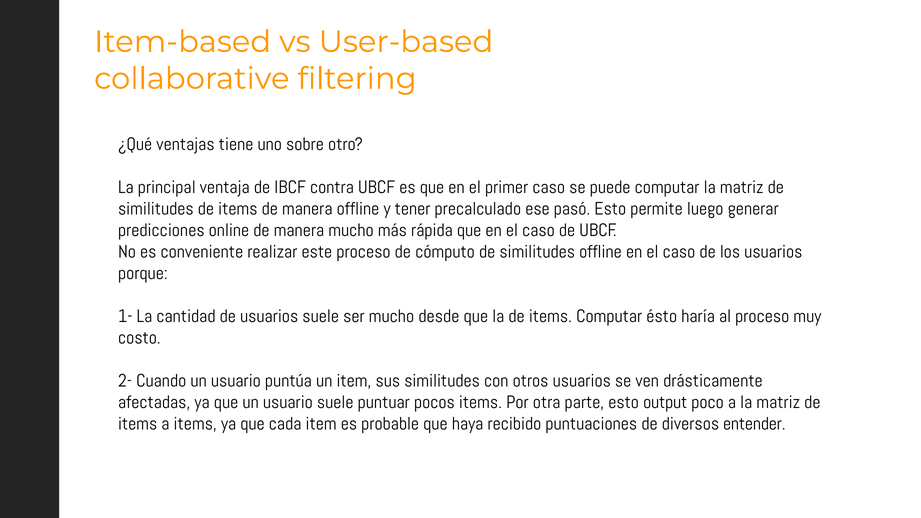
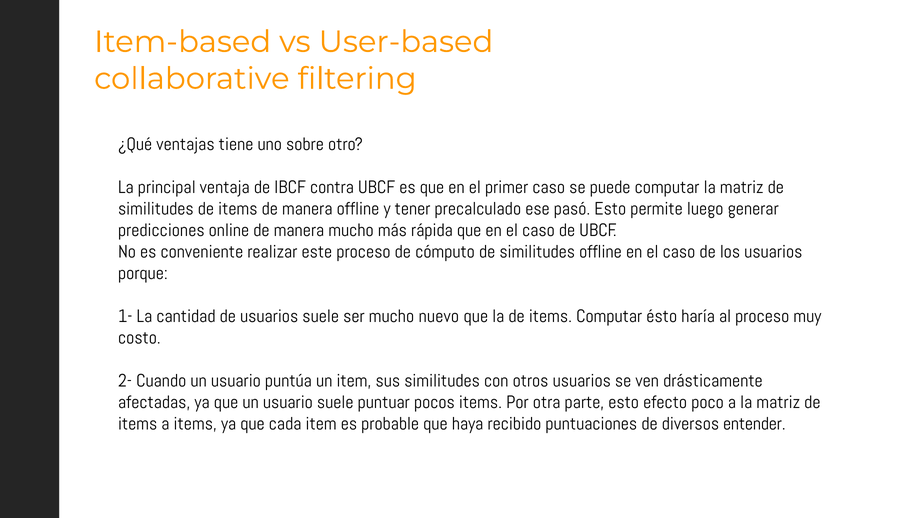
desde: desde -> nuevo
output: output -> efecto
